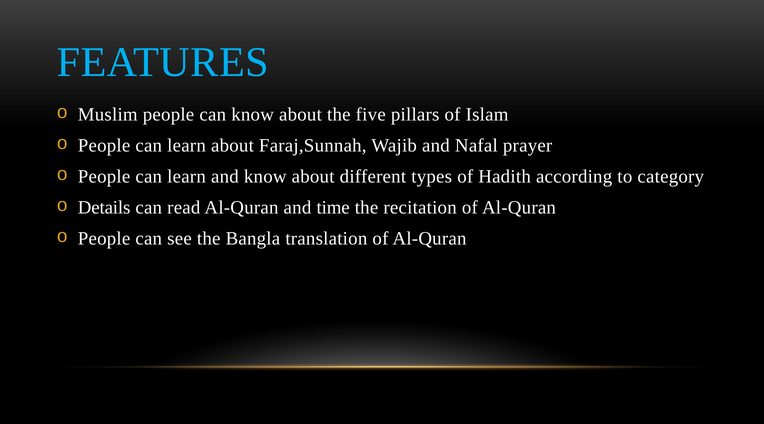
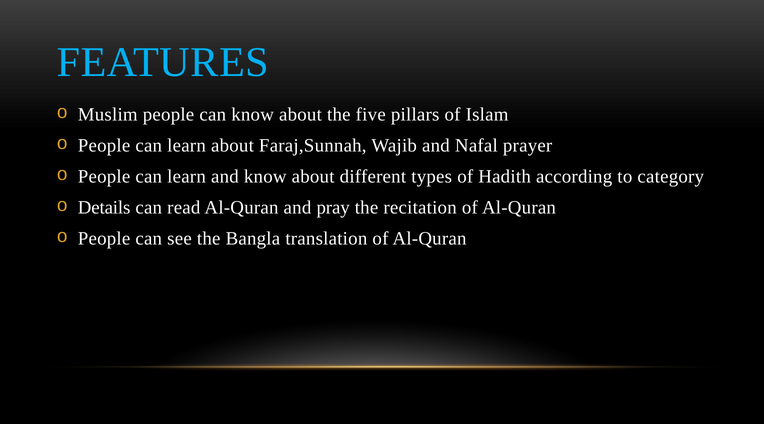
time: time -> pray
